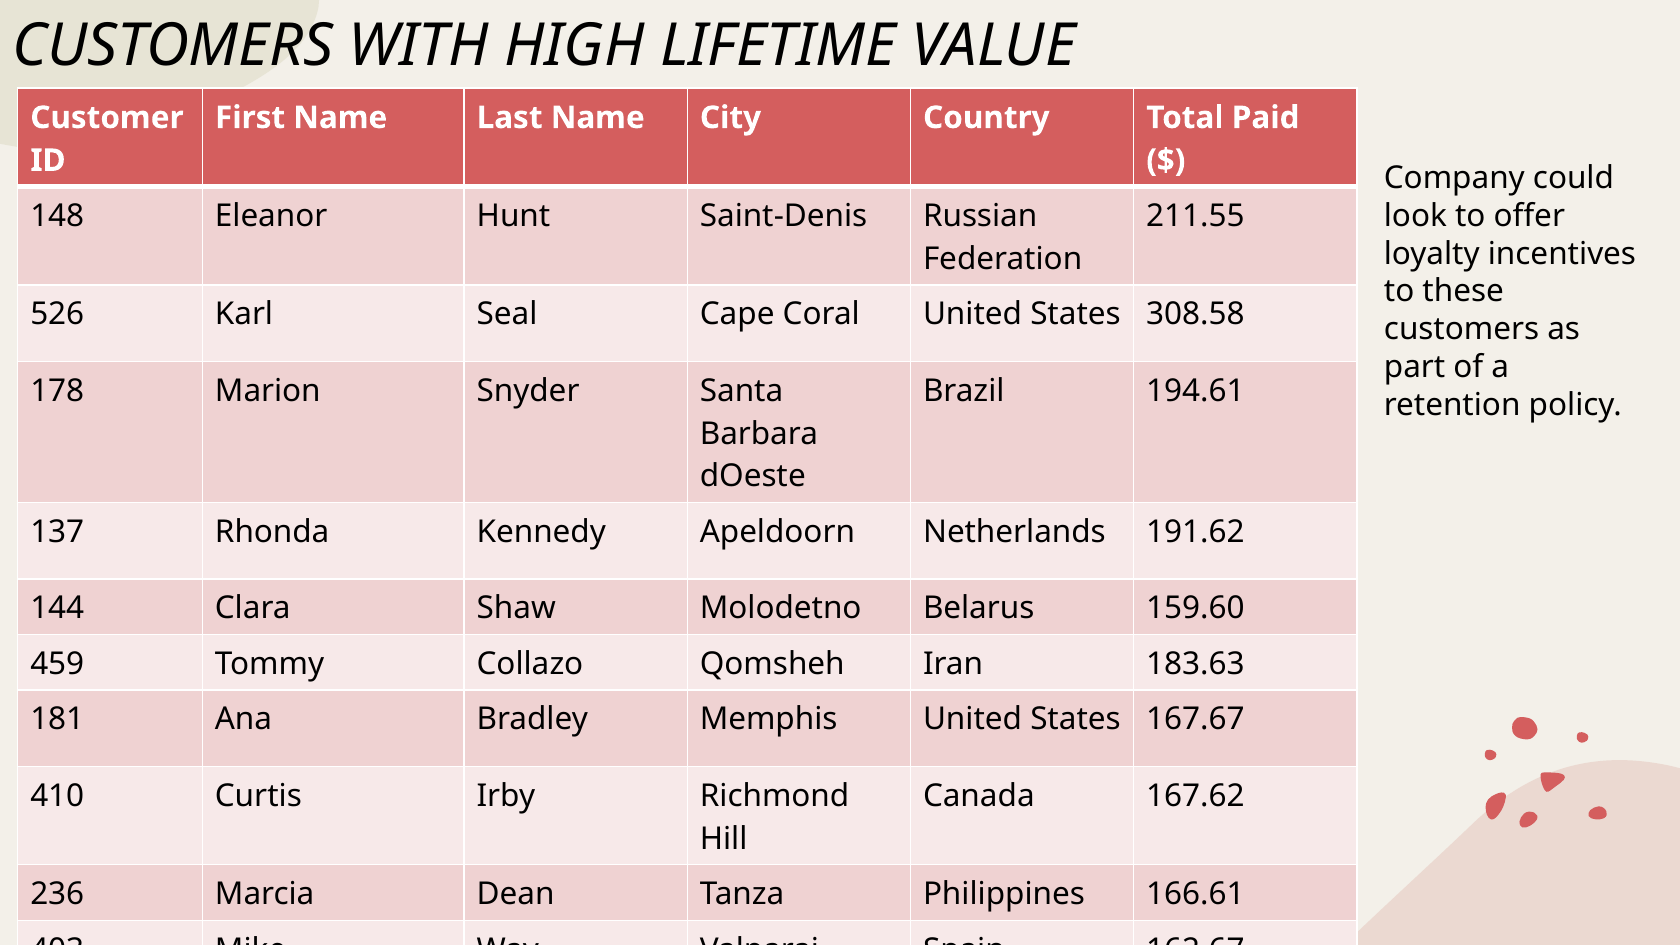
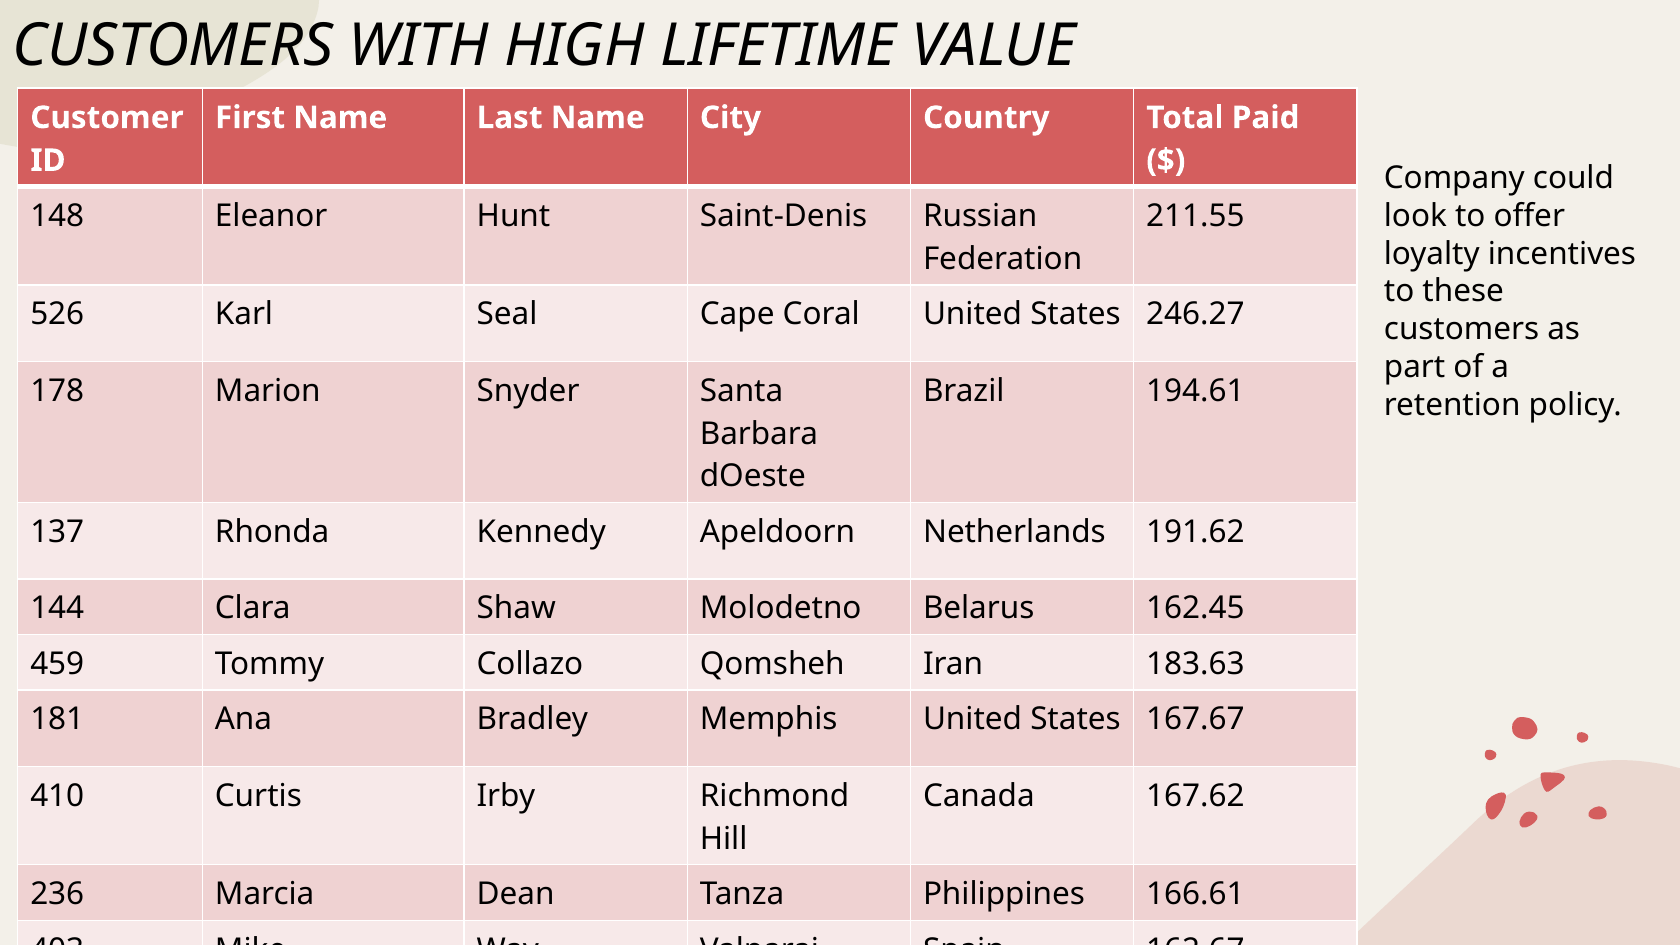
308.58: 308.58 -> 246.27
159.60: 159.60 -> 162.45
